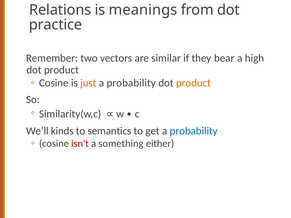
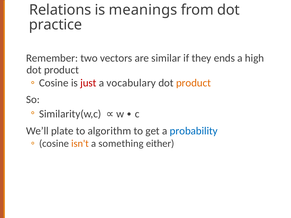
bear: bear -> ends
just colour: orange -> red
probability at (131, 83): probability -> vocabulary
kinds: kinds -> plate
semantics: semantics -> algorithm
isn't colour: red -> orange
